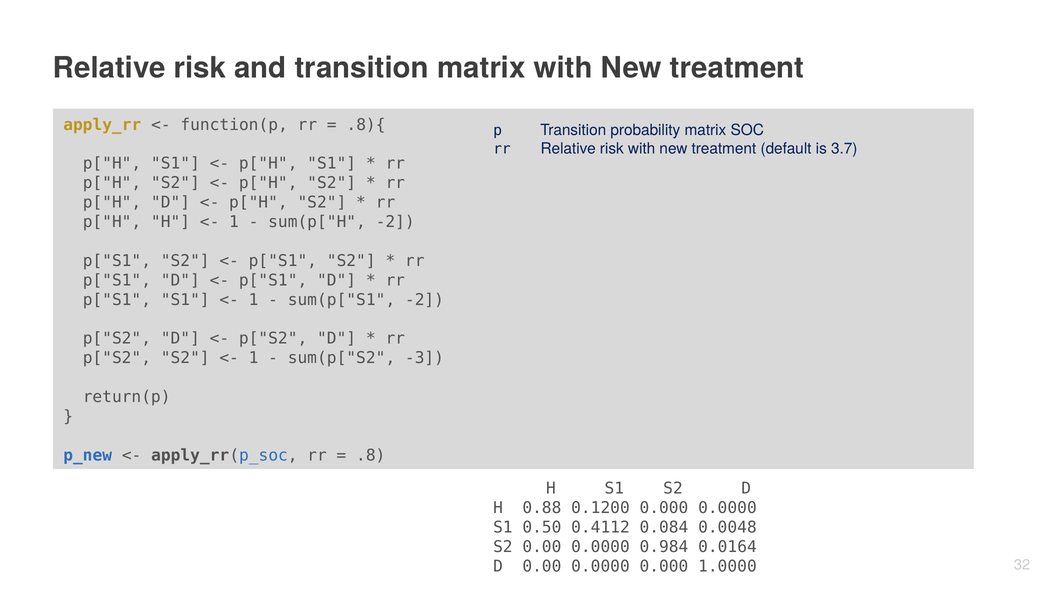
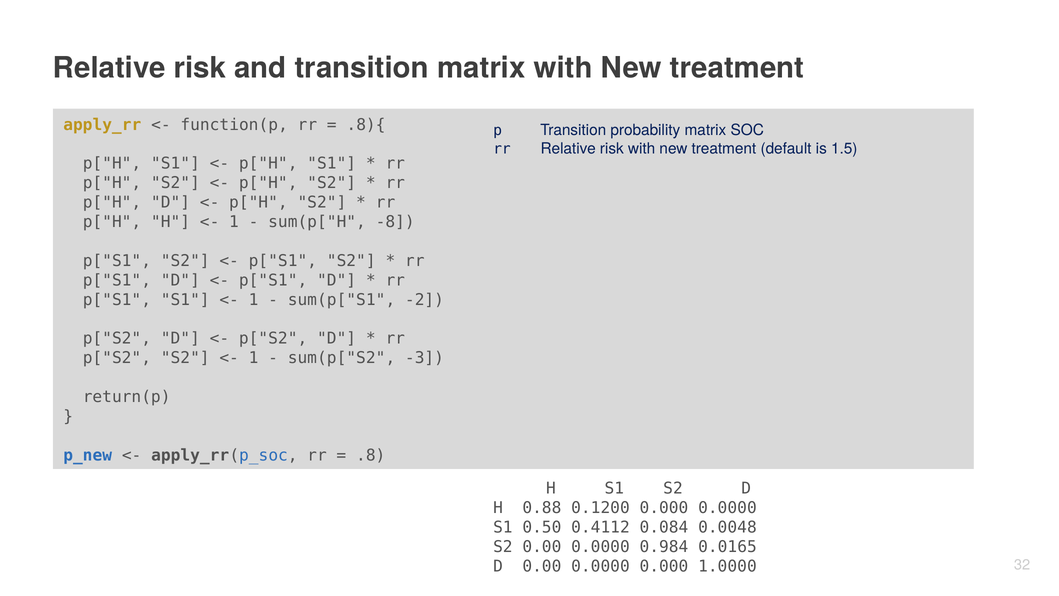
3.7: 3.7 -> 1.5
sum(p["H -2: -2 -> -8
0.0164: 0.0164 -> 0.0165
